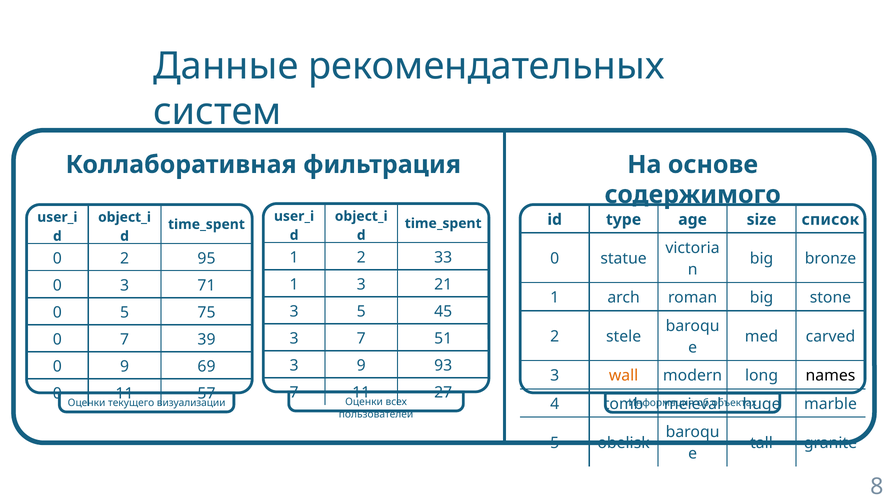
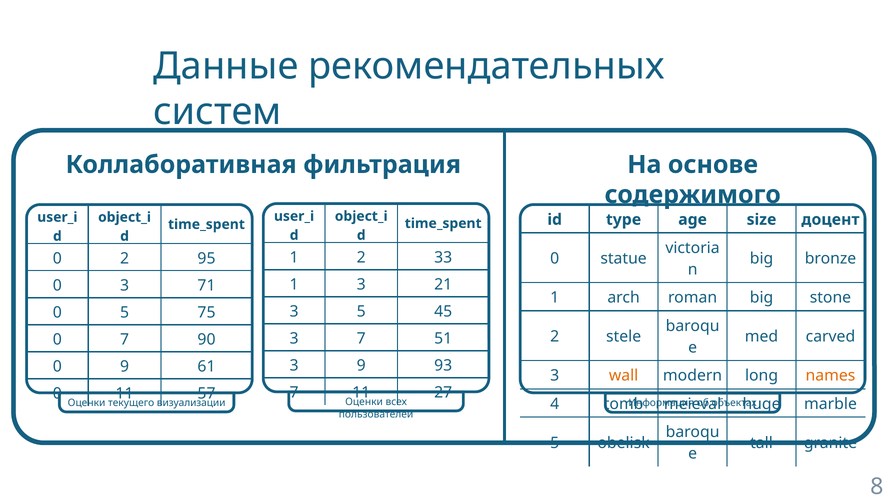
список: список -> доцент
39: 39 -> 90
69: 69 -> 61
names colour: black -> orange
